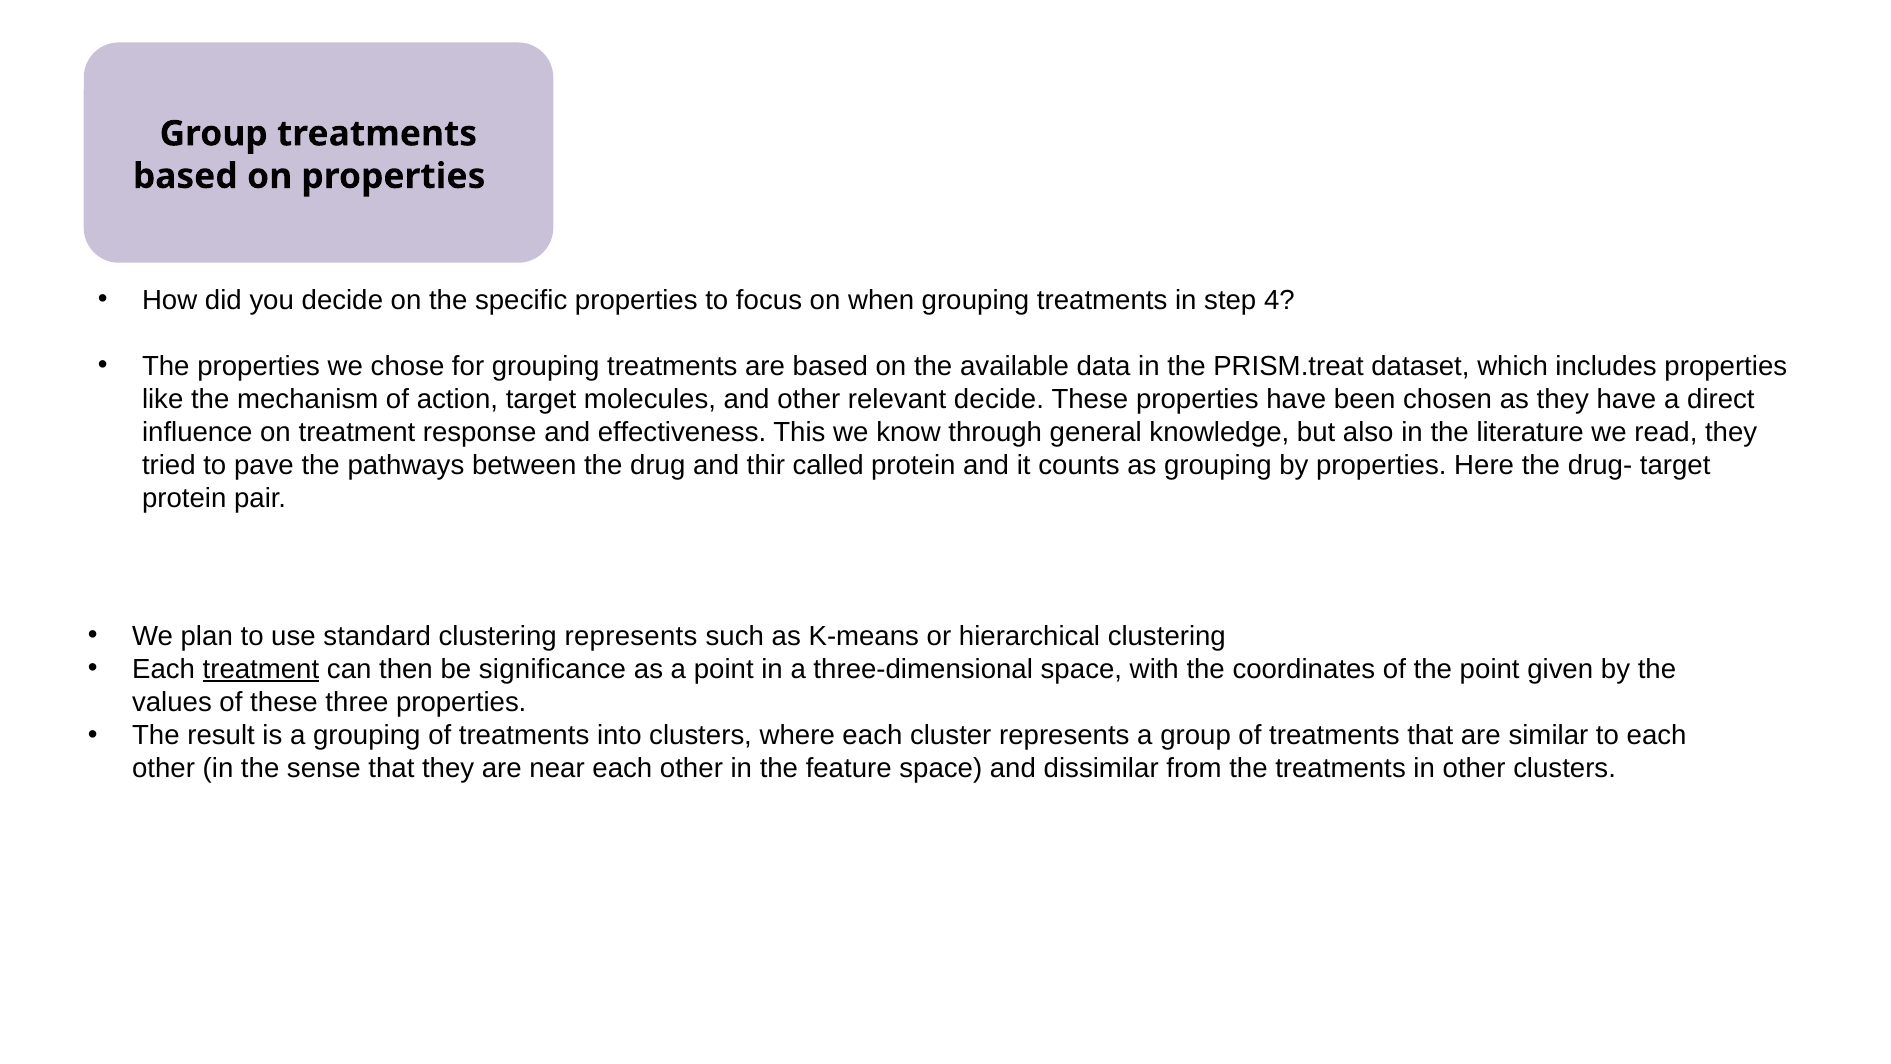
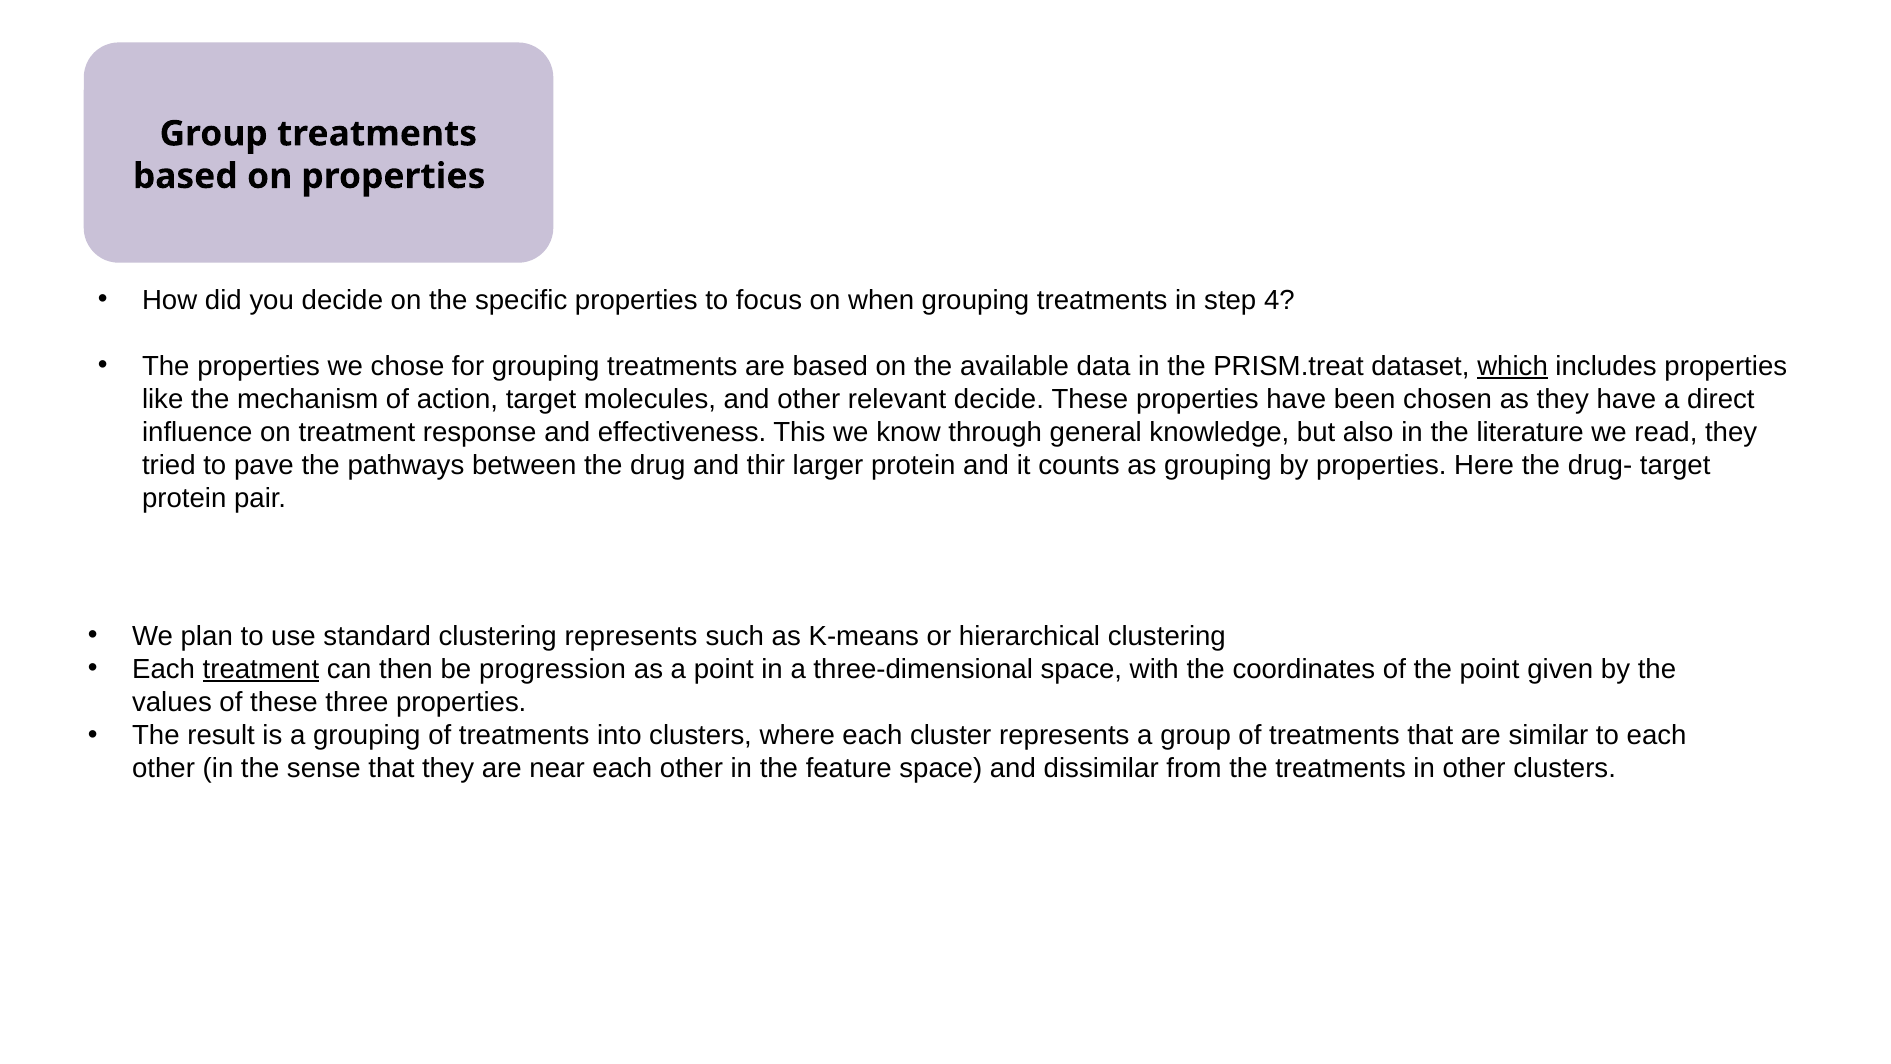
which underline: none -> present
called: called -> larger
significance: significance -> progression
